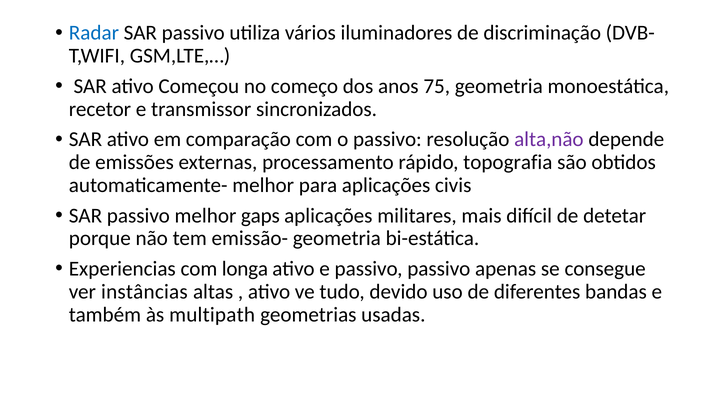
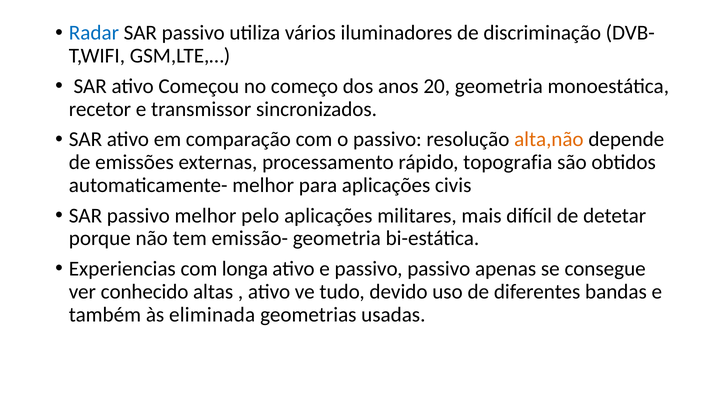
75: 75 -> 20
alta,não colour: purple -> orange
gaps: gaps -> pelo
instâncias: instâncias -> conhecido
multipath: multipath -> eliminada
